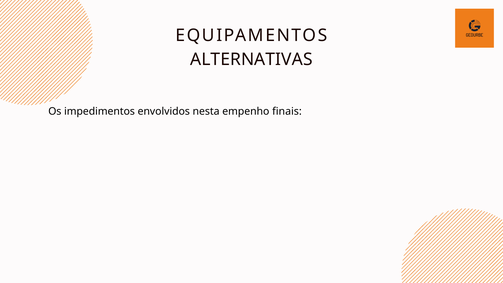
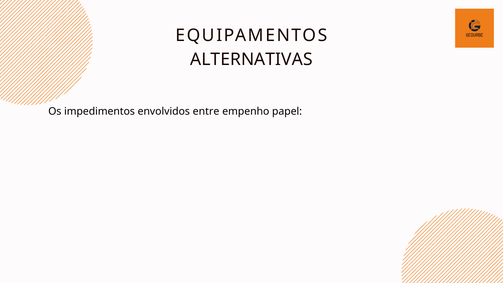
nesta: nesta -> entre
finais: finais -> papel
